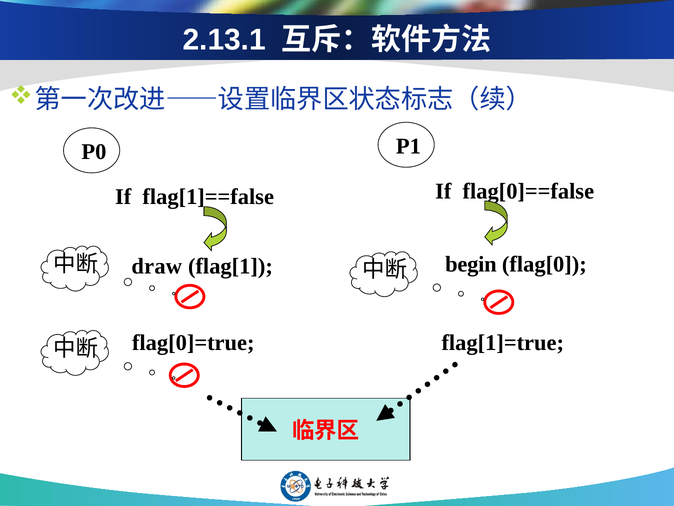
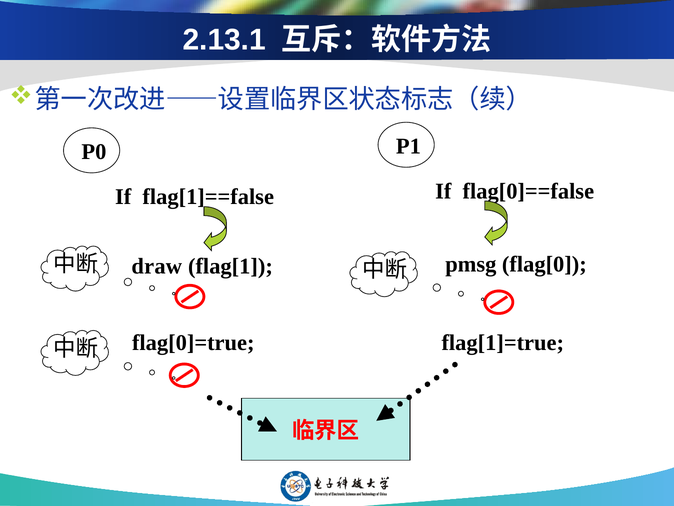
begin: begin -> pmsg
